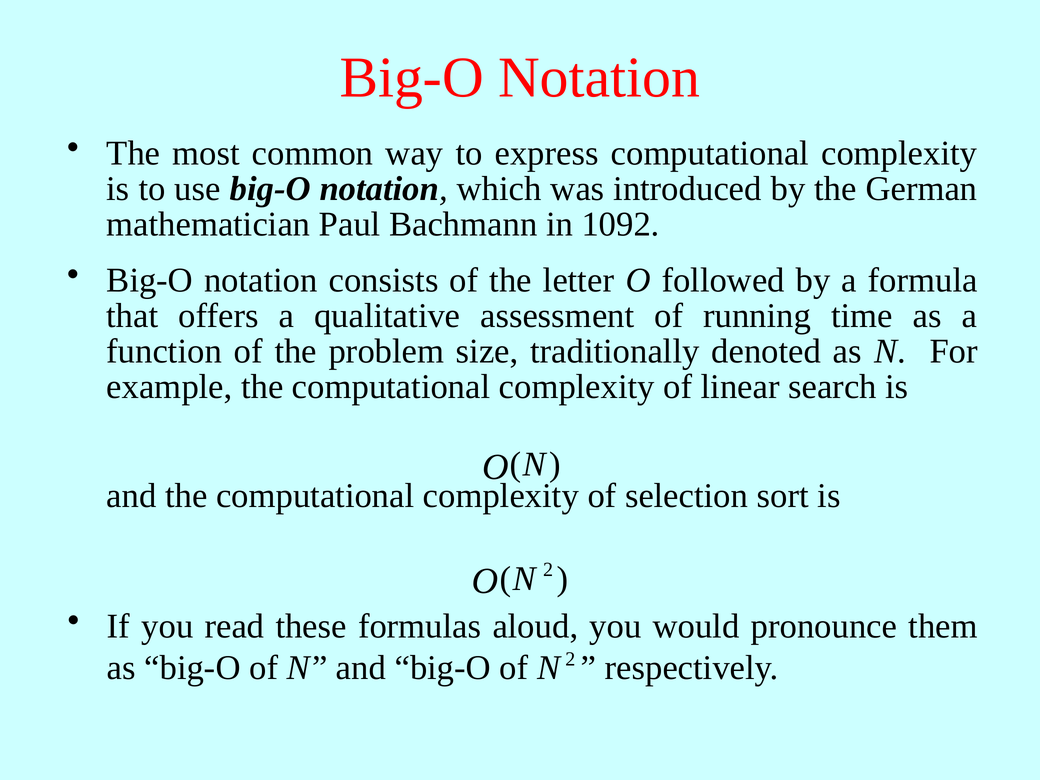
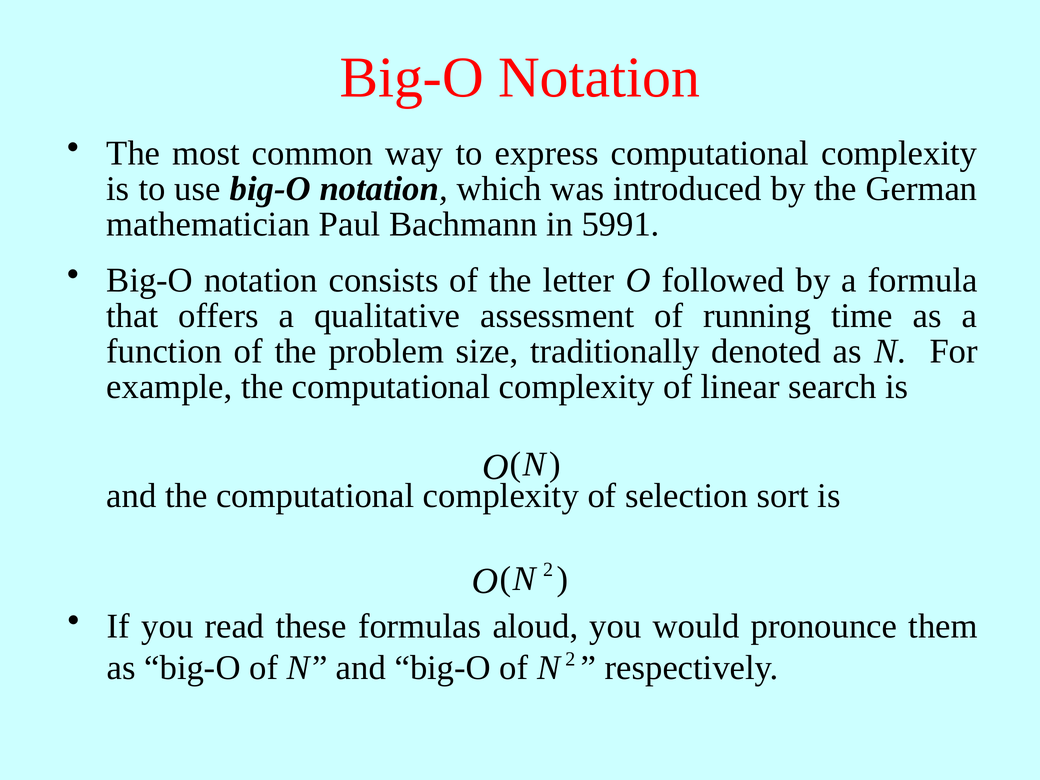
1092: 1092 -> 5991
